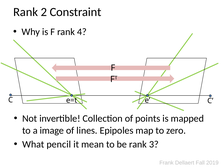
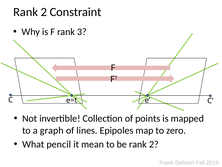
4: 4 -> 3
image: image -> graph
be rank 3: 3 -> 2
